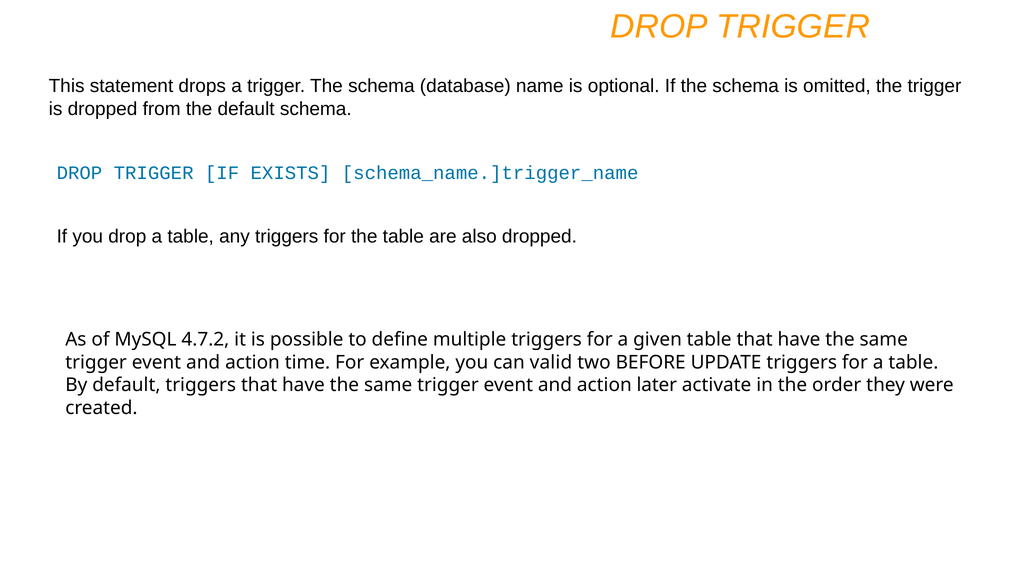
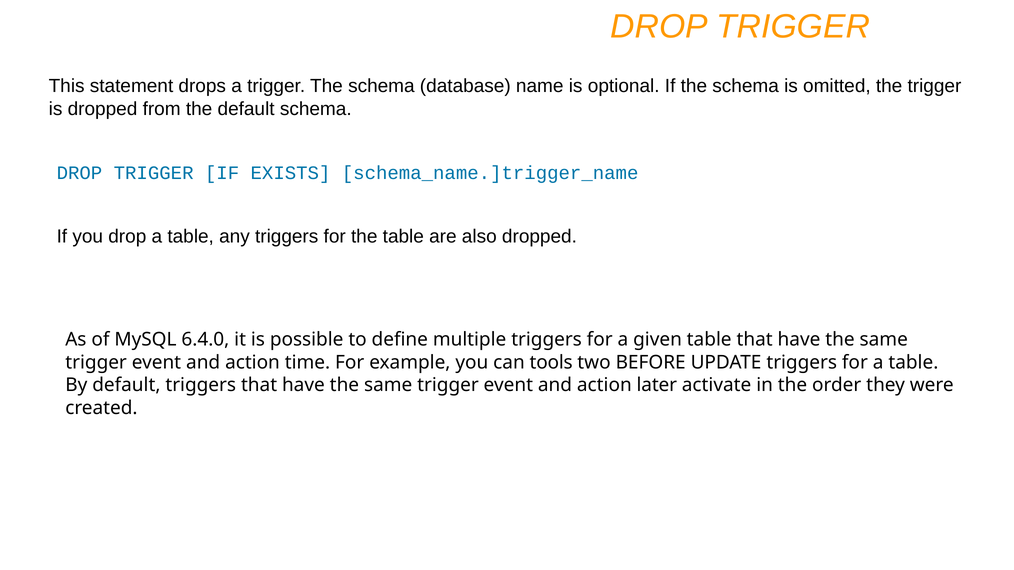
4.7.2: 4.7.2 -> 6.4.0
valid: valid -> tools
